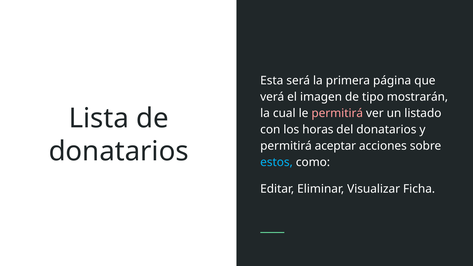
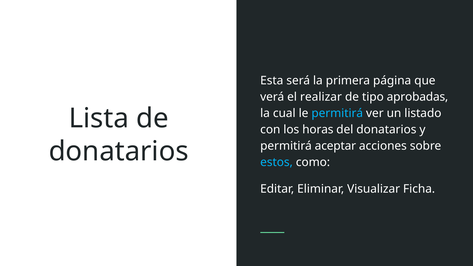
imagen: imagen -> realizar
mostrarán: mostrarán -> aprobadas
permitirá at (337, 113) colour: pink -> light blue
